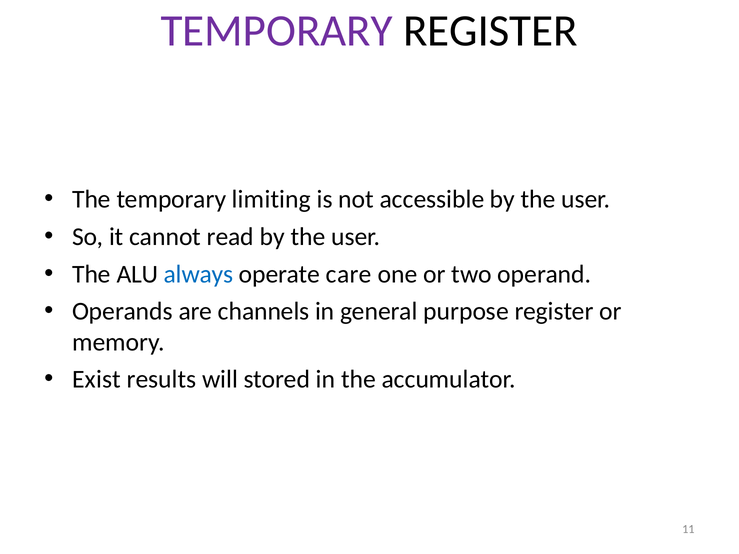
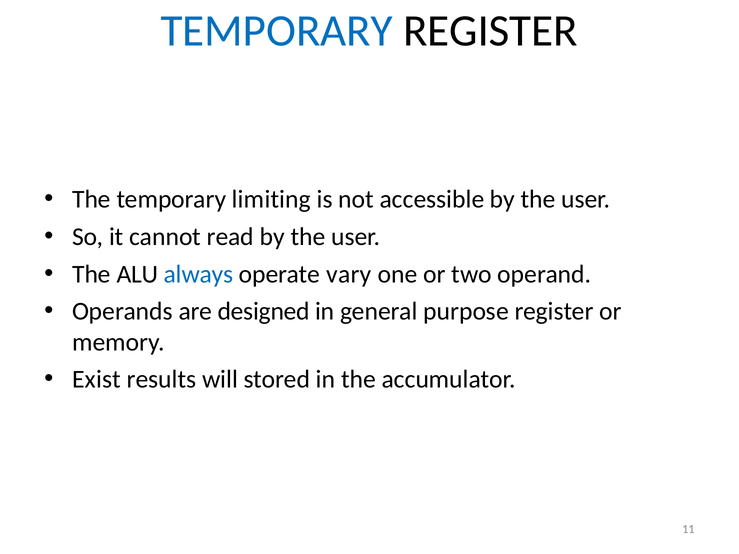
TEMPORARY at (277, 31) colour: purple -> blue
care: care -> vary
channels: channels -> designed
